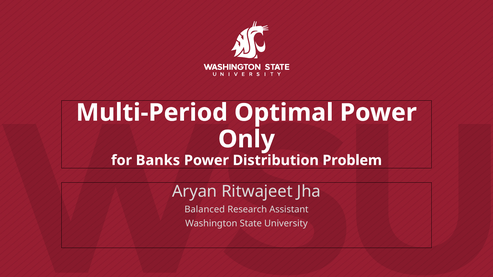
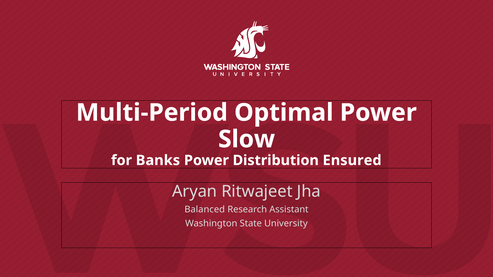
Only: Only -> Slow
Problem: Problem -> Ensured
